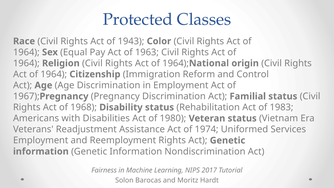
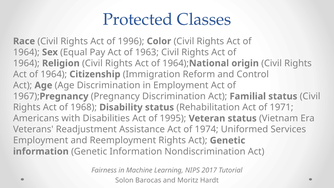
1943: 1943 -> 1996
1983: 1983 -> 1971
1980: 1980 -> 1995
